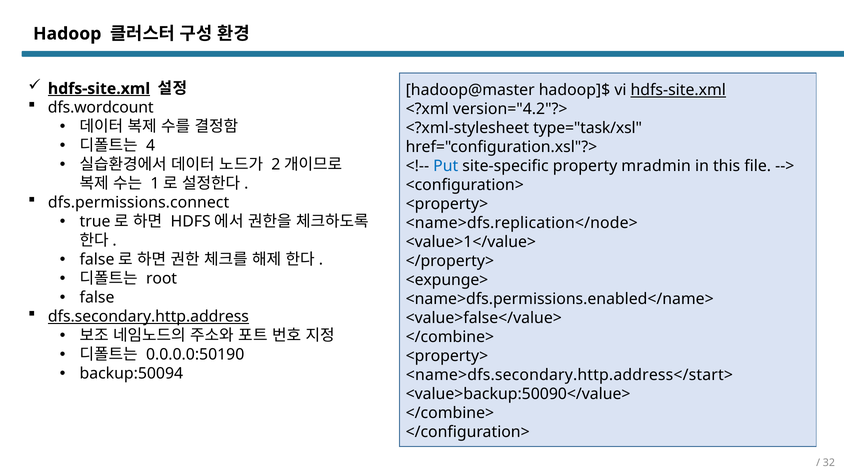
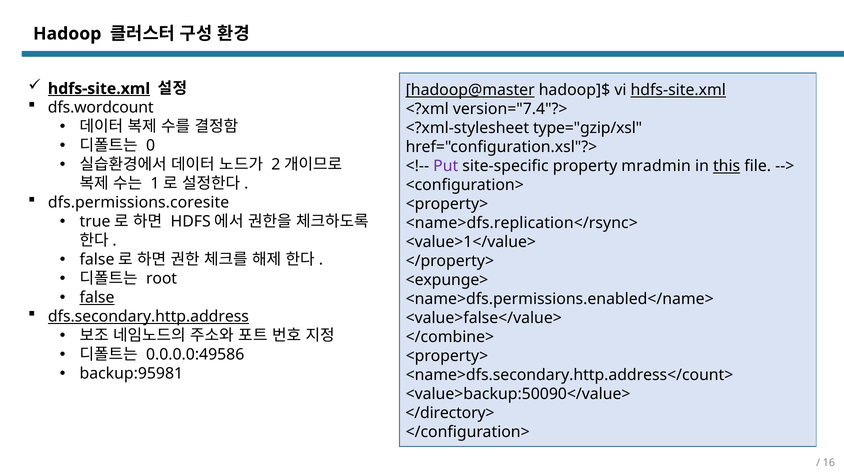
hadoop@master underline: none -> present
version="4.2"?>: version="4.2"?> -> version="7.4"?>
type="task/xsl: type="task/xsl -> type="gzip/xsl
4: 4 -> 0
Put colour: blue -> purple
this underline: none -> present
dfs.permissions.connect: dfs.permissions.connect -> dfs.permissions.coresite
<name>dfs.replication</node>: <name>dfs.replication</node> -> <name>dfs.replication</rsync>
false underline: none -> present
0.0.0.0:50190: 0.0.0.0:50190 -> 0.0.0.0:49586
backup:50094: backup:50094 -> backup:95981
<name>dfs.secondary.http.address</start>: <name>dfs.secondary.http.address</start> -> <name>dfs.secondary.http.address</count>
</combine> at (450, 413): </combine> -> </directory>
32: 32 -> 16
